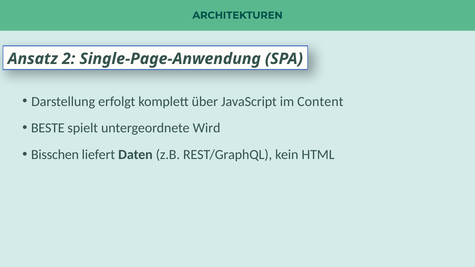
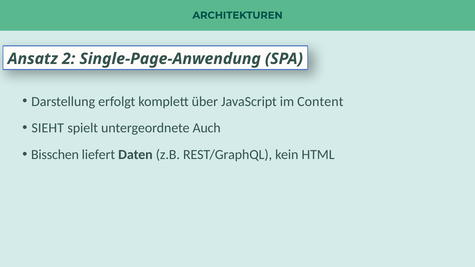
BESTE: BESTE -> SIEHT
Wird: Wird -> Auch
